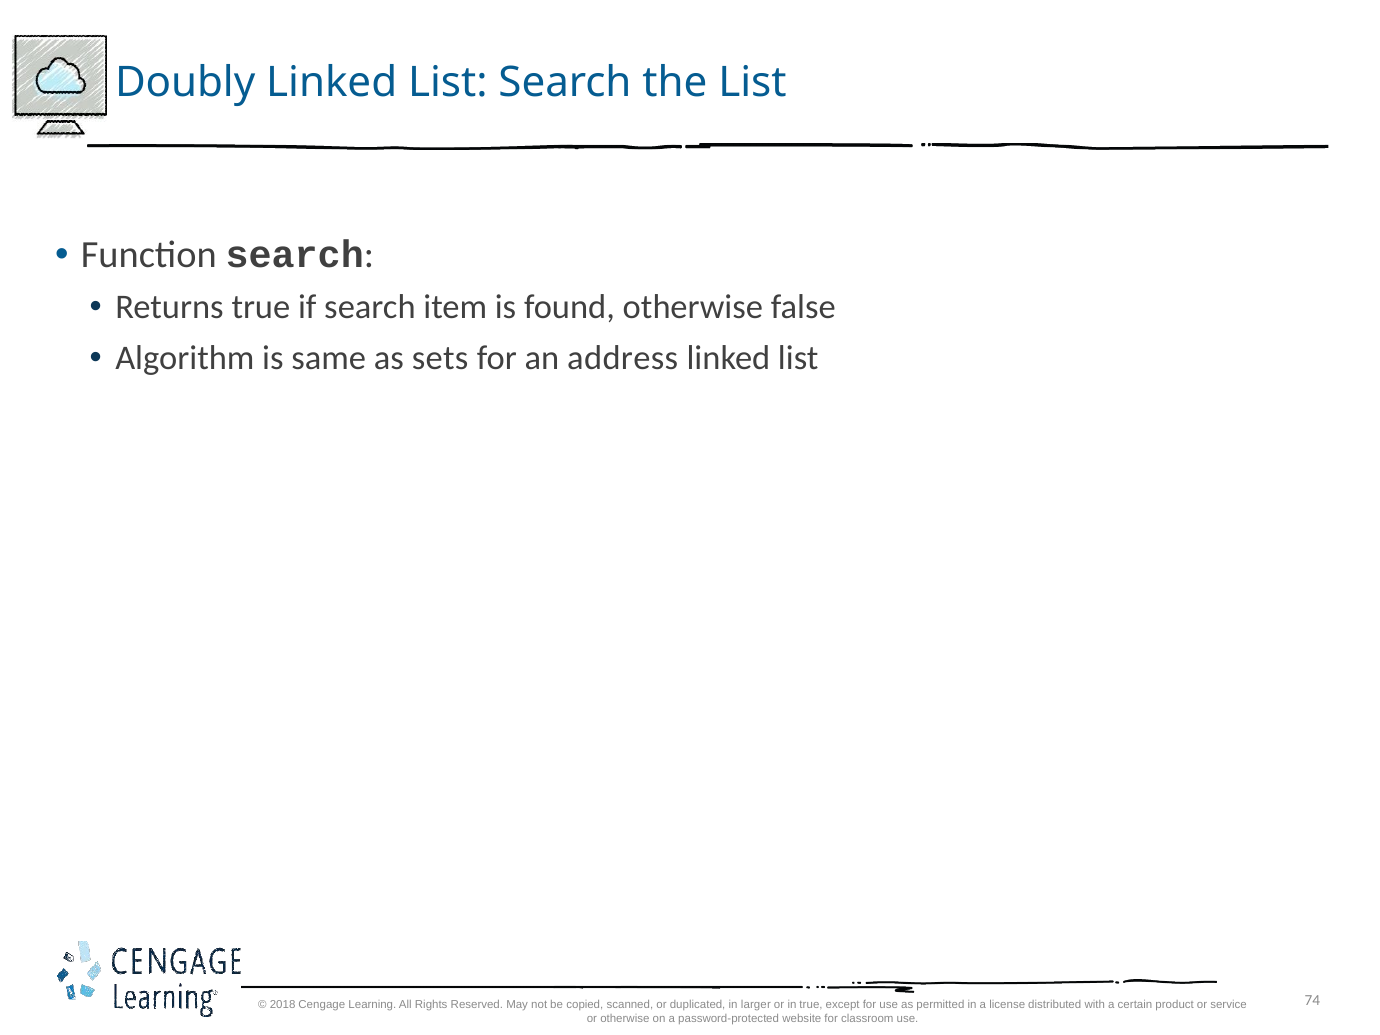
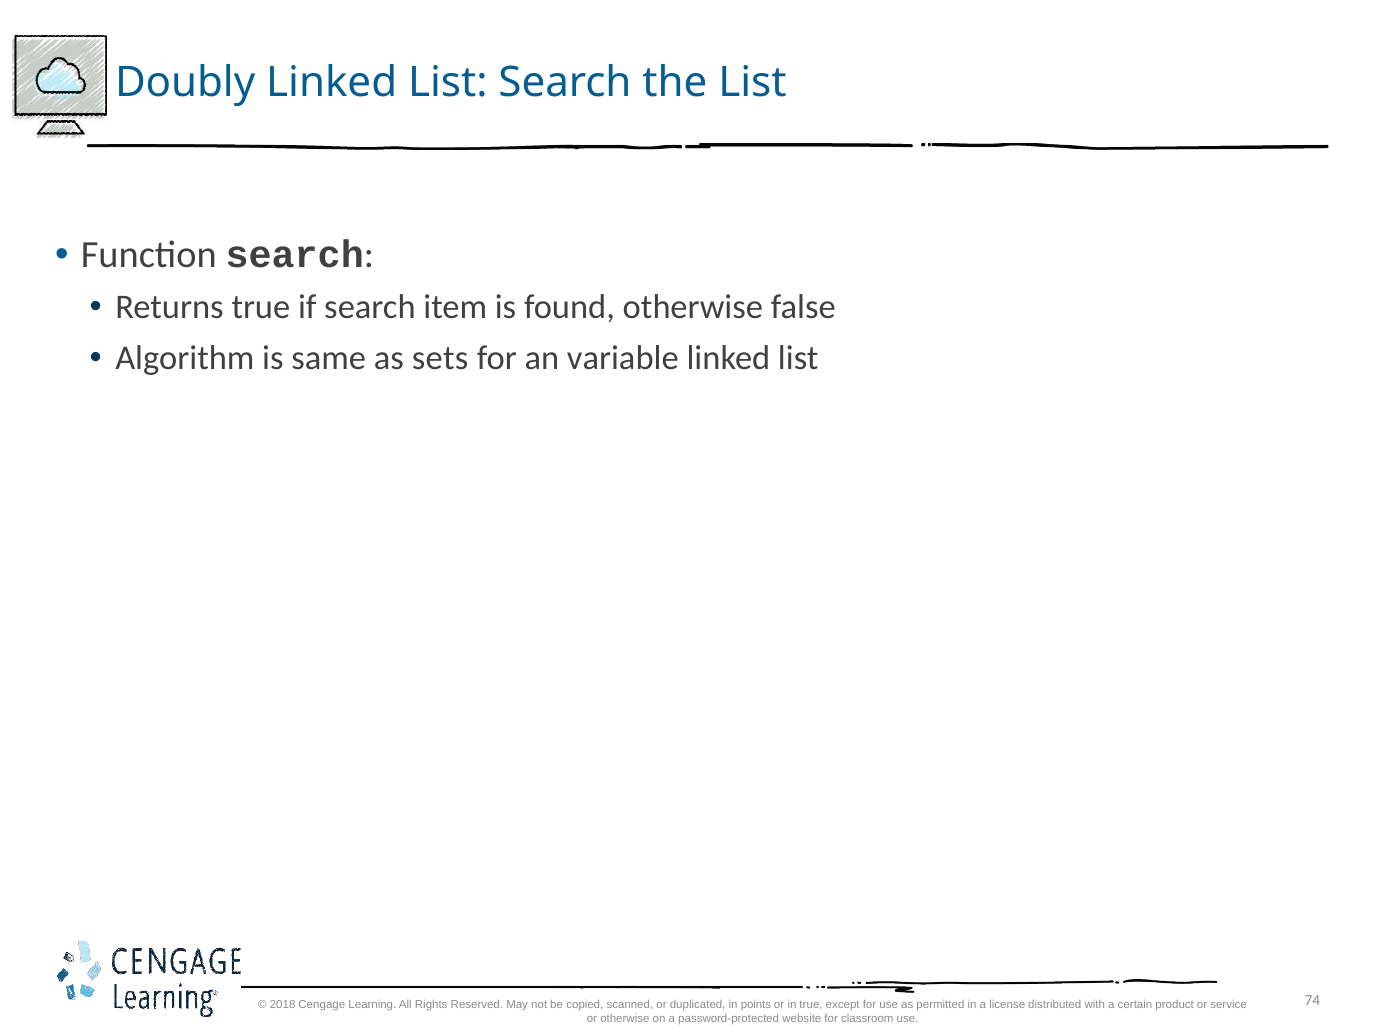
address: address -> variable
larger: larger -> points
